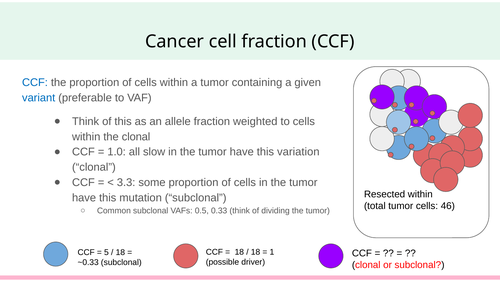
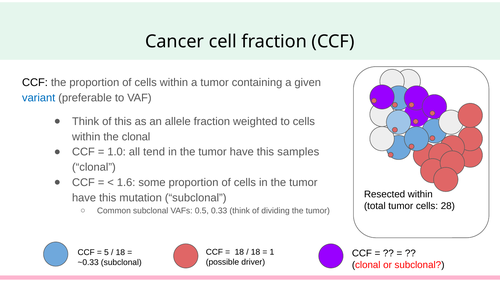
CCF at (35, 83) colour: blue -> black
slow: slow -> tend
variation: variation -> samples
3.3: 3.3 -> 1.6
46: 46 -> 28
